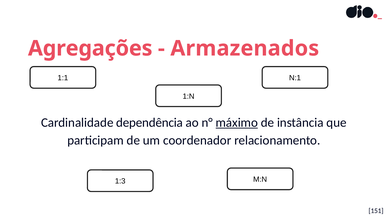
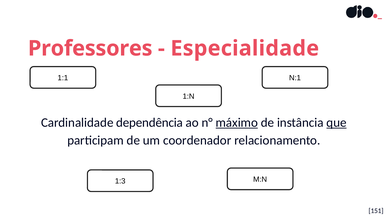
Agregações: Agregações -> Professores
Armazenados: Armazenados -> Especialidade
que underline: none -> present
